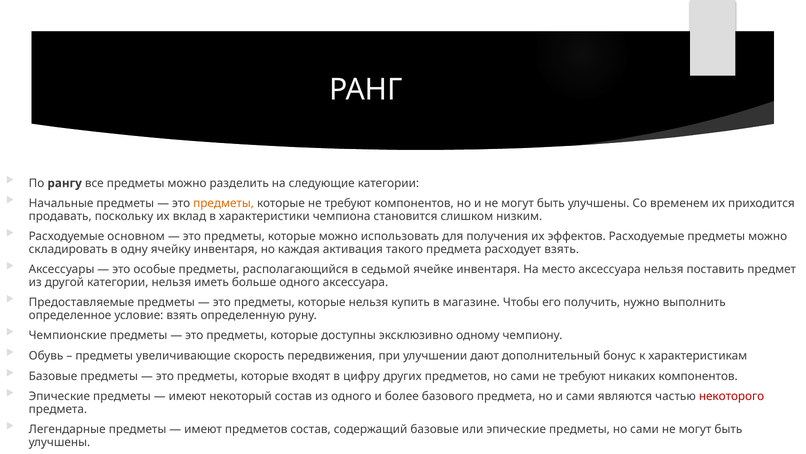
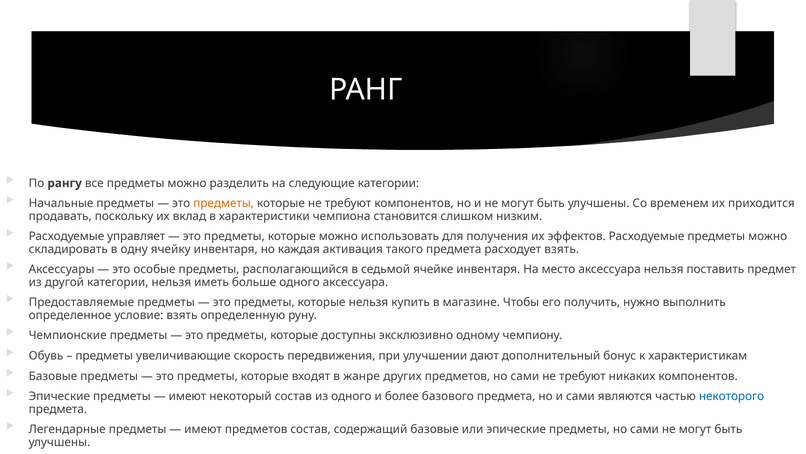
основном: основном -> управляет
цифру: цифру -> жанре
некоторого colour: red -> blue
